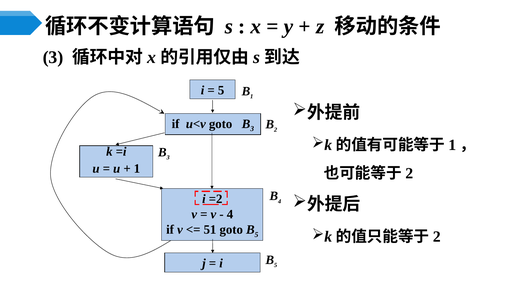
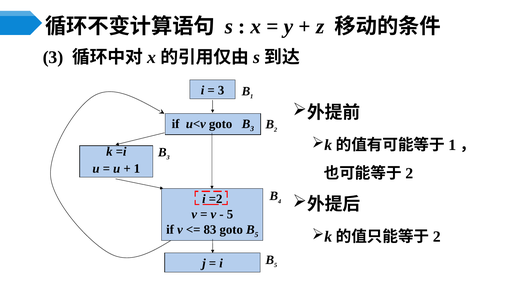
5 at (221, 90): 5 -> 3
4 at (230, 214): 4 -> 5
51: 51 -> 83
